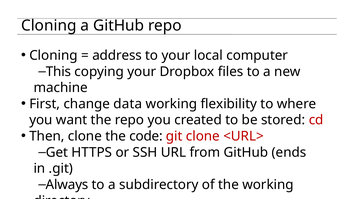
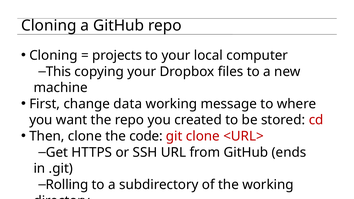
address: address -> projects
flexibility: flexibility -> message
Always: Always -> Rolling
